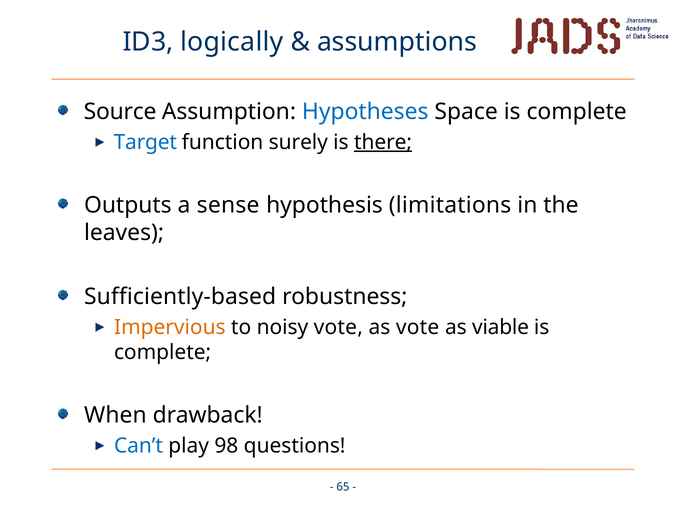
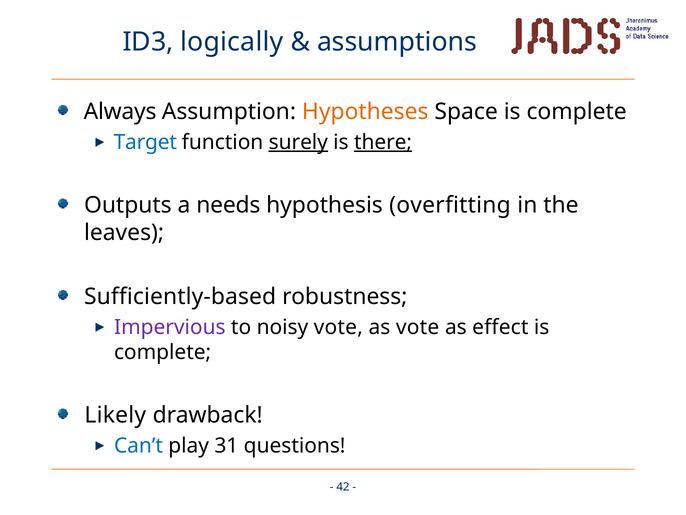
Source: Source -> Always
Hypotheses colour: blue -> orange
surely underline: none -> present
sense: sense -> needs
limitations: limitations -> overfitting
Impervious colour: orange -> purple
viable: viable -> effect
When: When -> Likely
98: 98 -> 31
65: 65 -> 42
